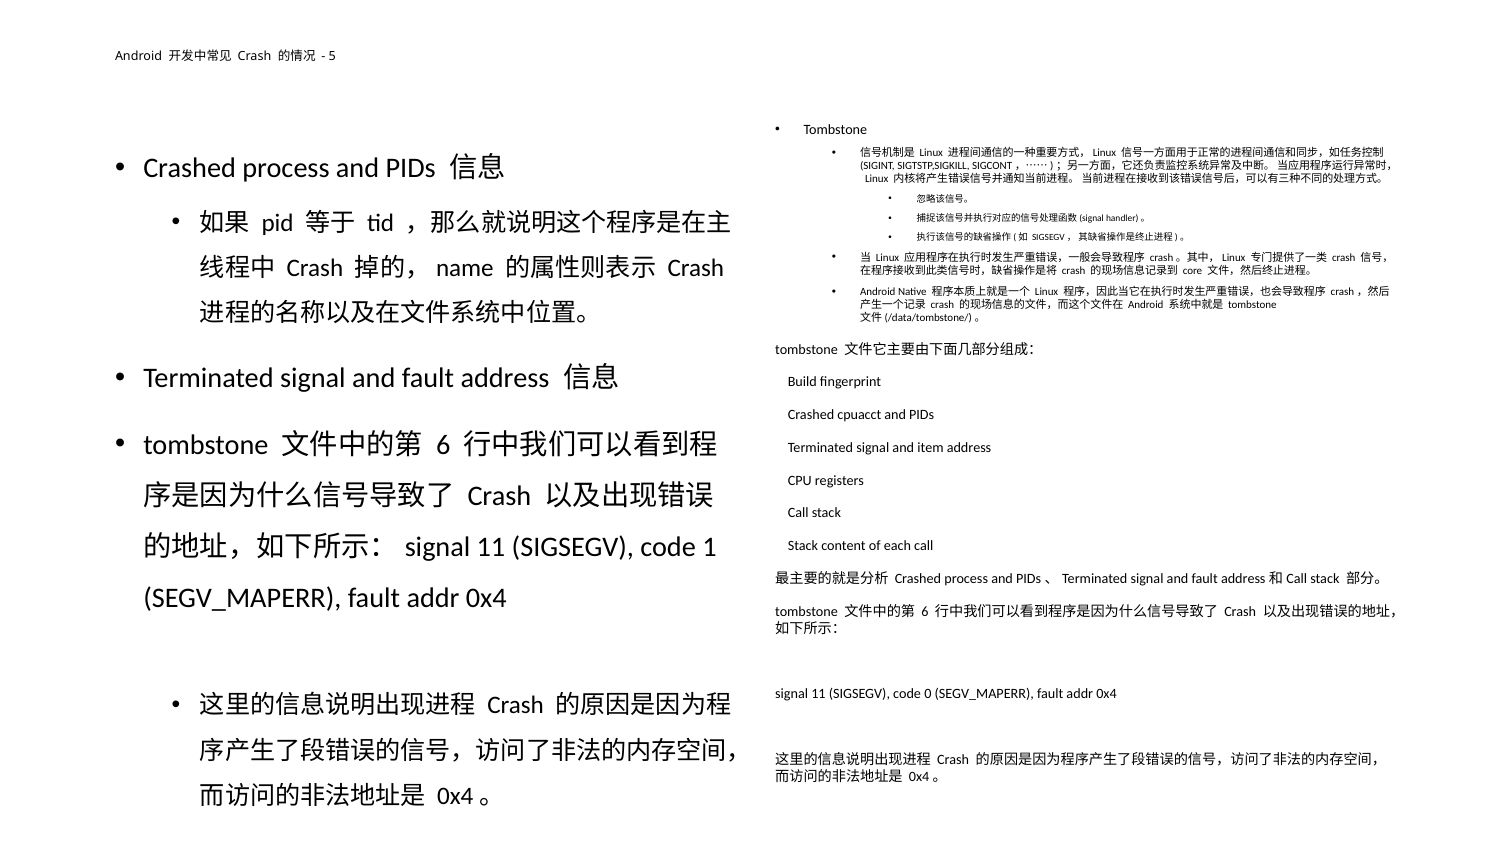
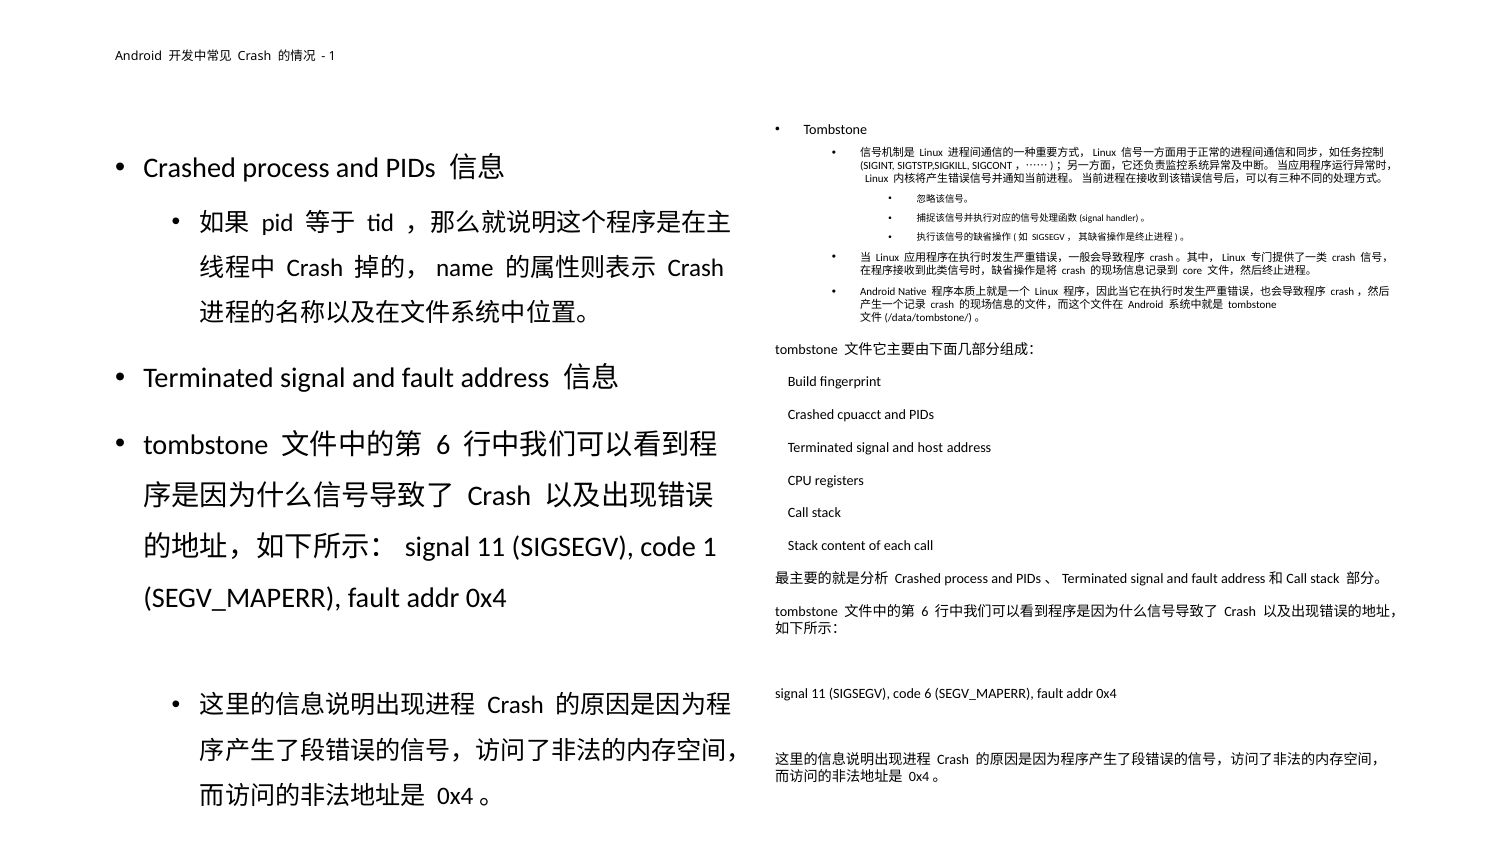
5 at (332, 56): 5 -> 1
item: item -> host
code 0: 0 -> 6
